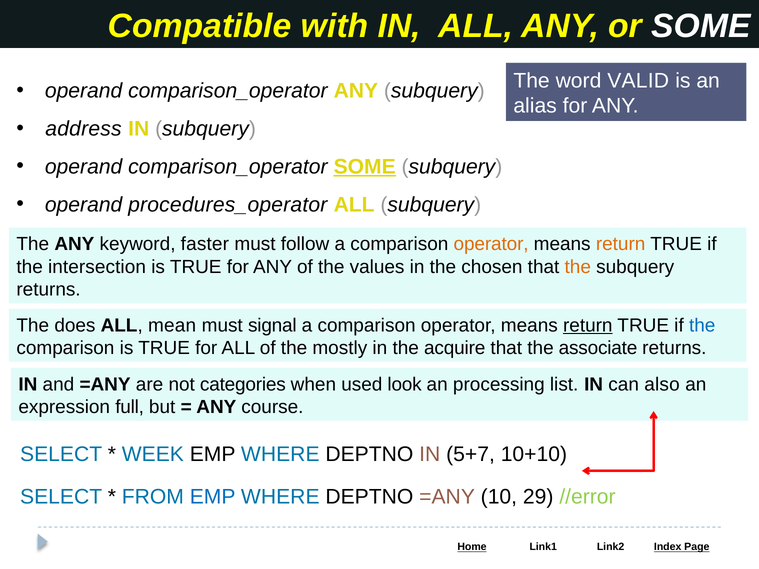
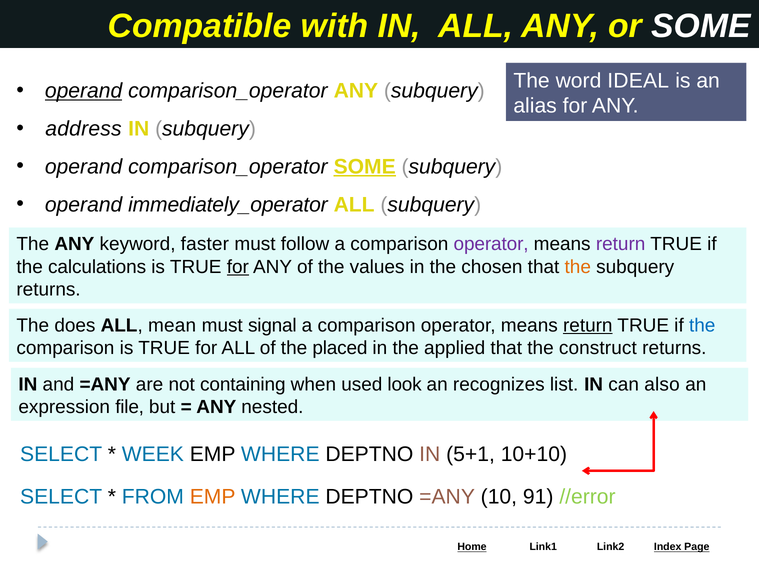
VALID: VALID -> IDEAL
operand at (84, 91) underline: none -> present
procedures_operator: procedures_operator -> immediately_operator
operator at (491, 244) colour: orange -> purple
return at (621, 244) colour: orange -> purple
intersection: intersection -> calculations
for at (238, 267) underline: none -> present
mostly: mostly -> placed
acquire: acquire -> applied
associate: associate -> construct
categories: categories -> containing
processing: processing -> recognizes
full: full -> file
course: course -> nested
5+7: 5+7 -> 5+1
EMP at (213, 497) colour: blue -> orange
29: 29 -> 91
